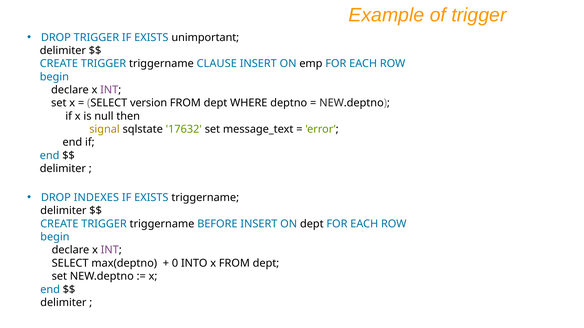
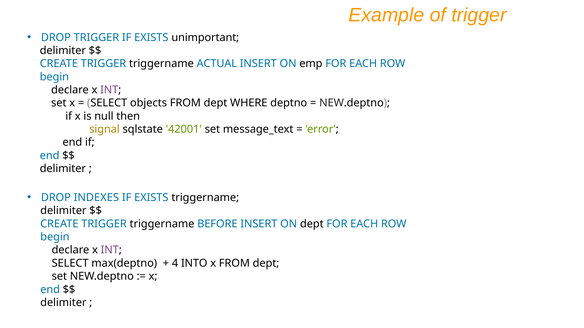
CLAUSE: CLAUSE -> ACTUAL
version: version -> objects
17632: 17632 -> 42001
0: 0 -> 4
